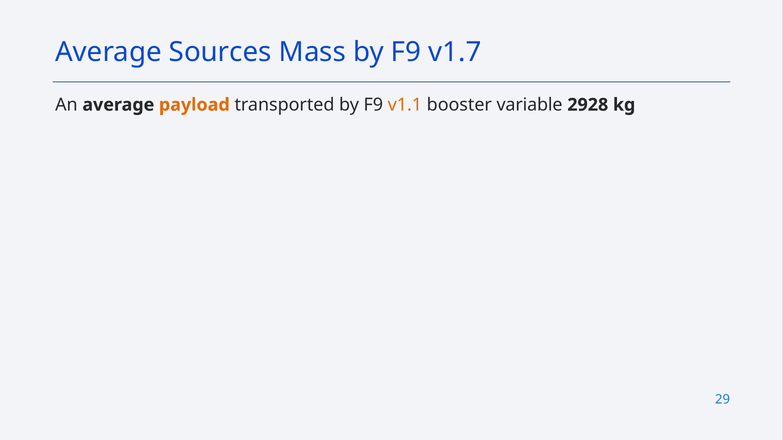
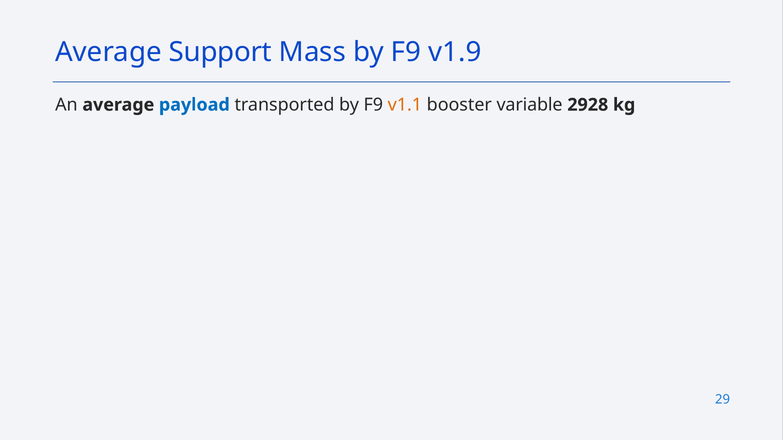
Sources: Sources -> Support
v1.7: v1.7 -> v1.9
payload colour: orange -> blue
